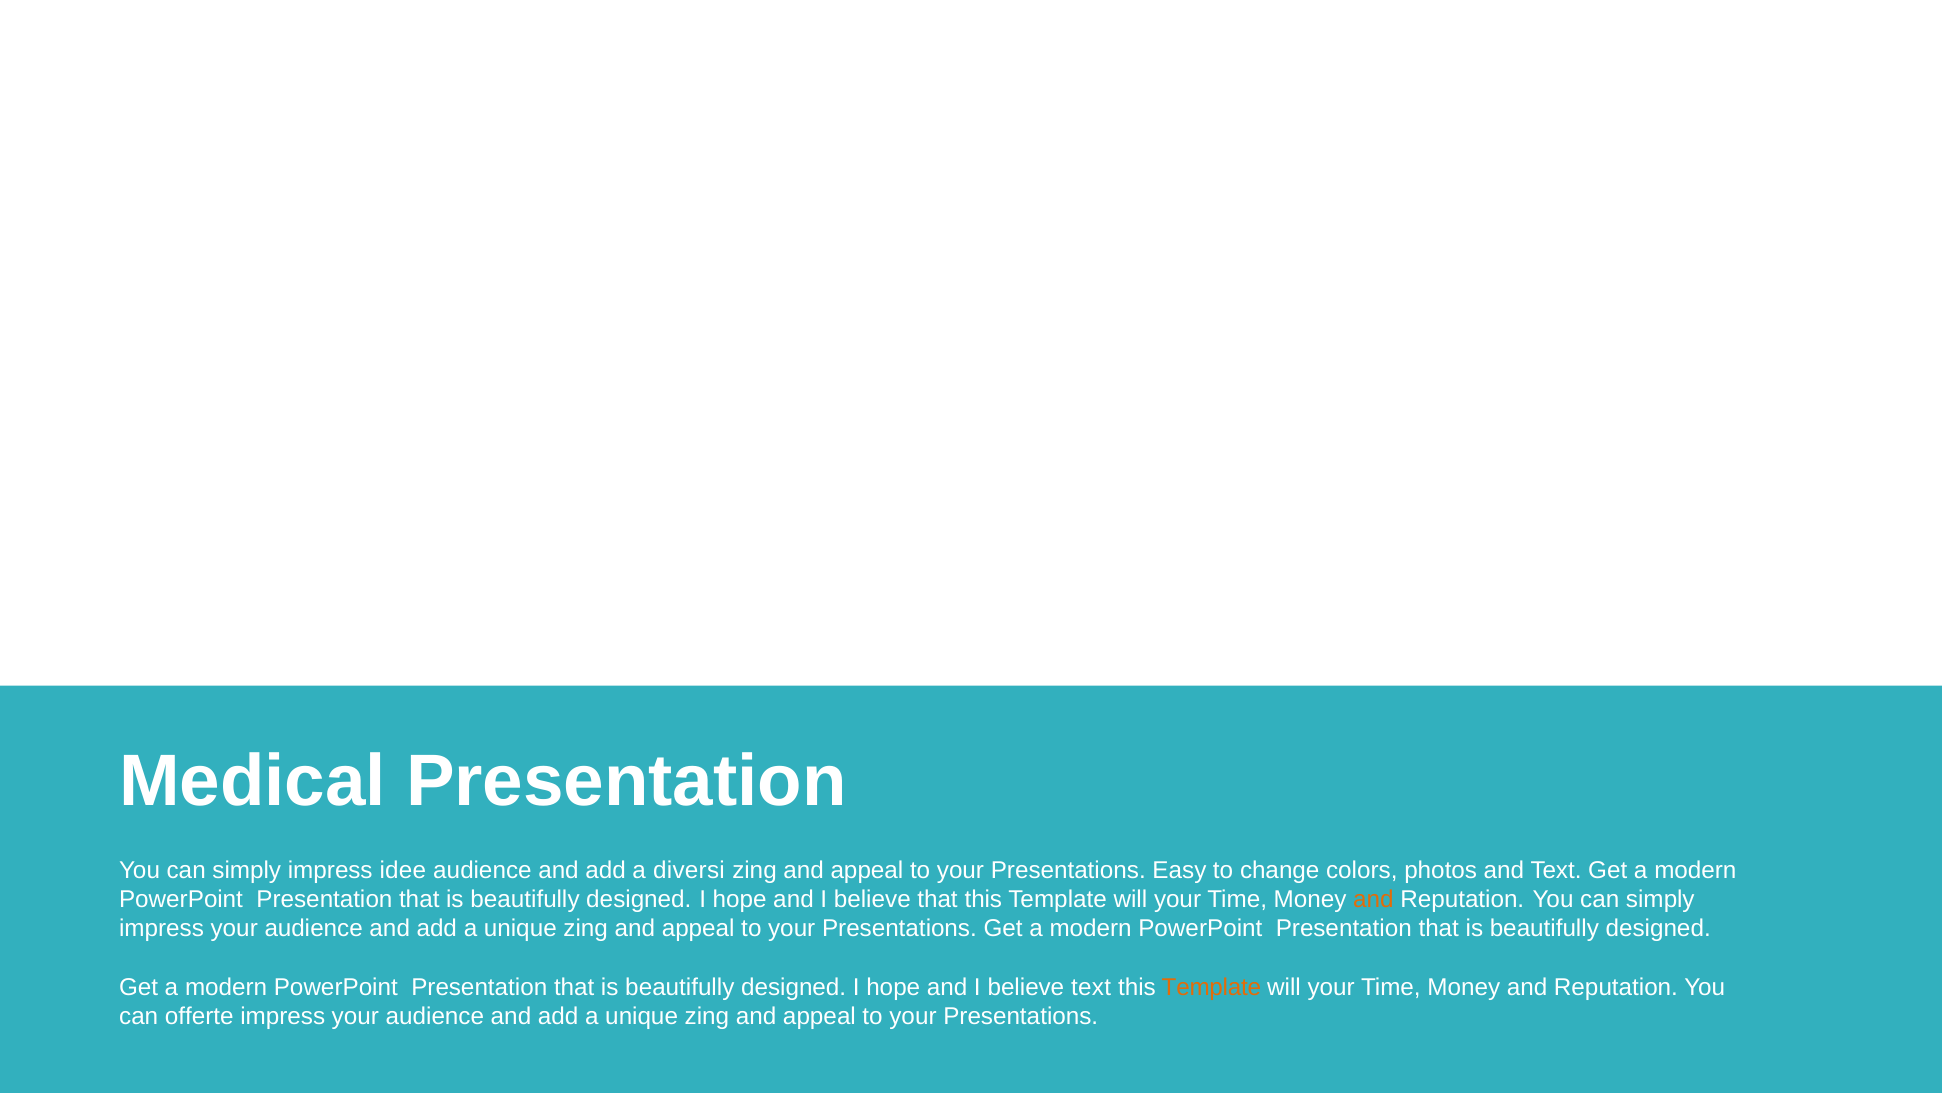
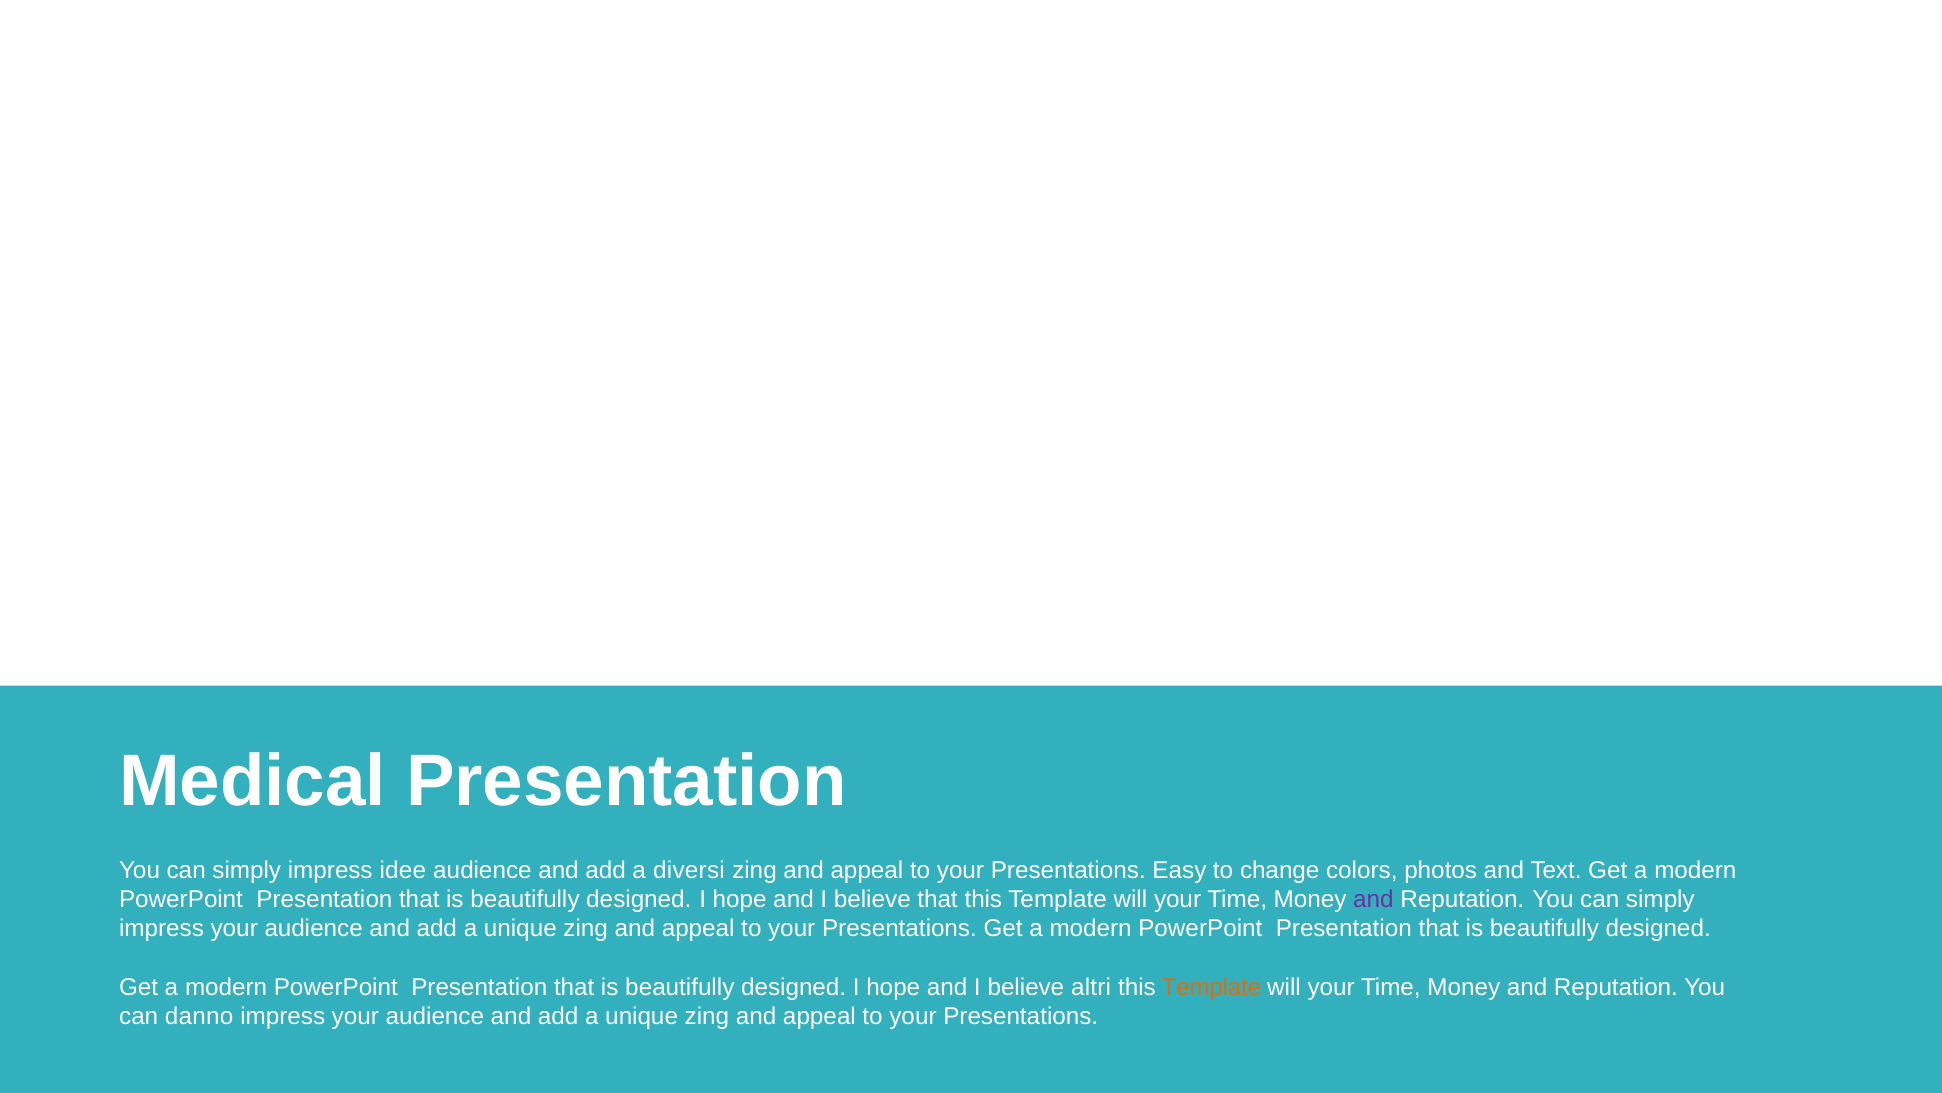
and at (1373, 899) colour: orange -> purple
believe text: text -> altri
offerte: offerte -> danno
